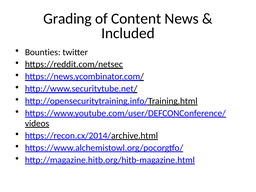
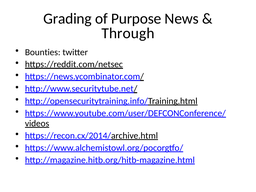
Content: Content -> Purpose
Included: Included -> Through
